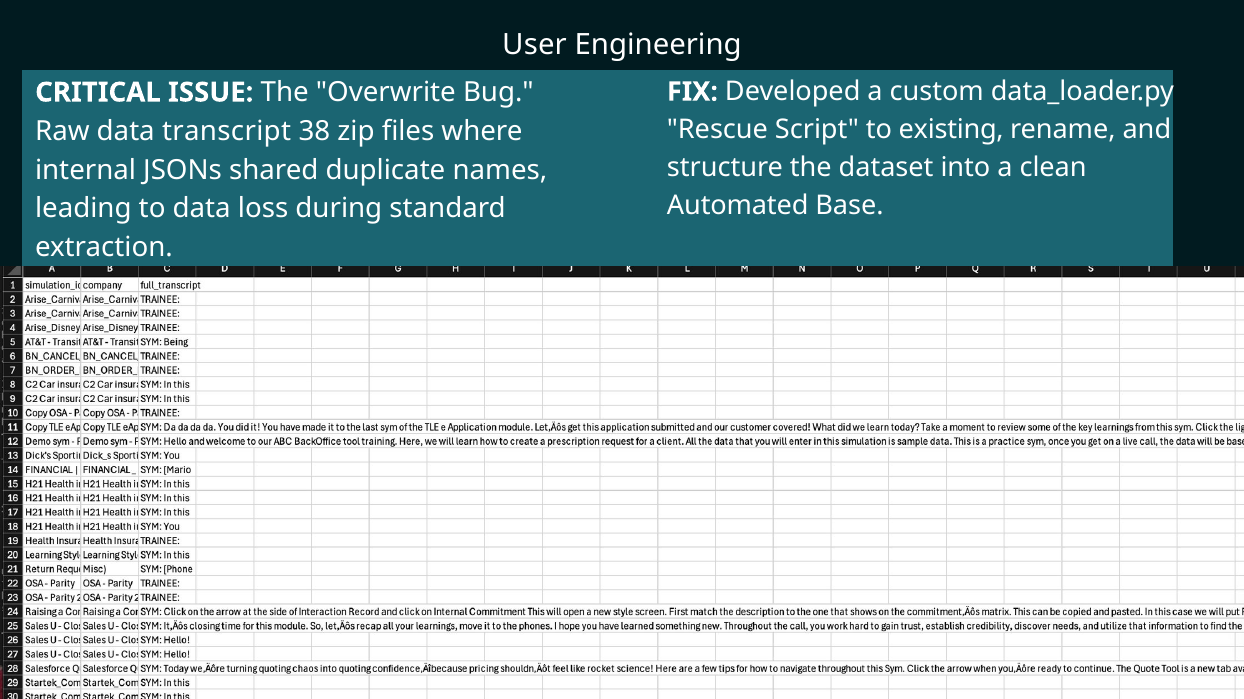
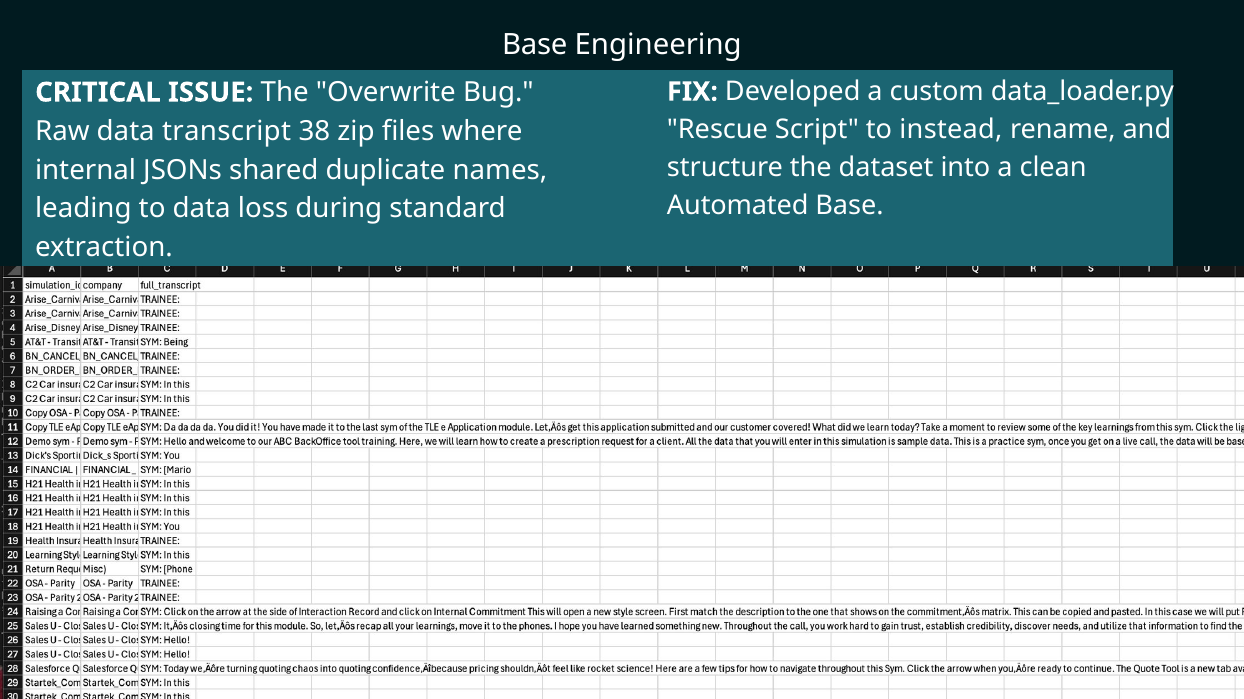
User at (535, 45): User -> Base
existing: existing -> instead
